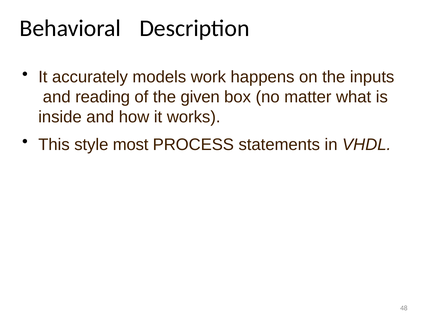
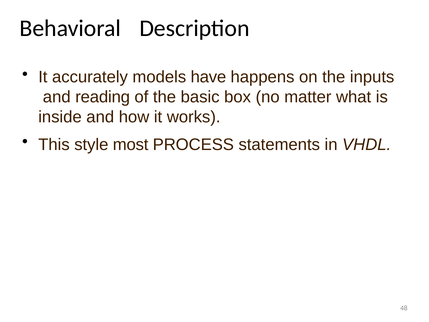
work: work -> have
given: given -> basic
